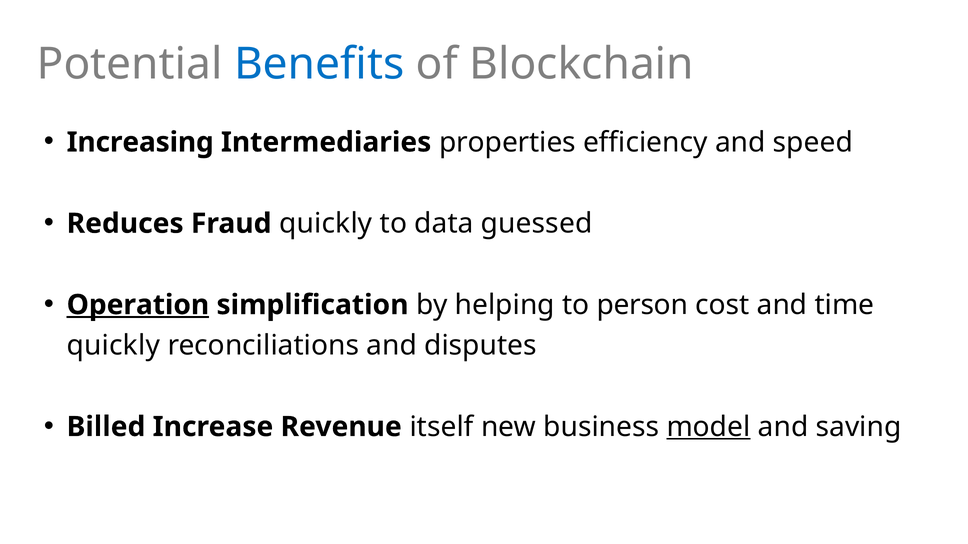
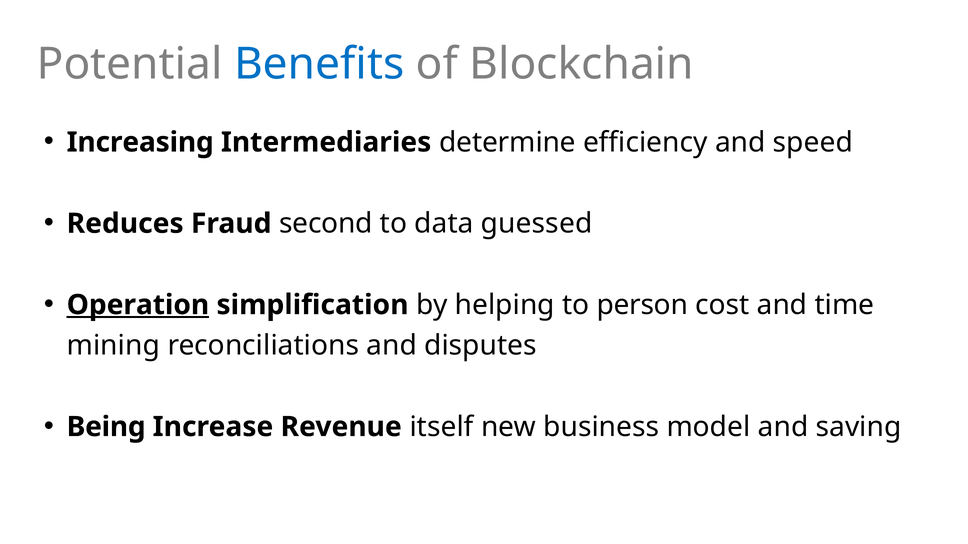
properties: properties -> determine
Fraud quickly: quickly -> second
quickly at (113, 346): quickly -> mining
Billed: Billed -> Being
model underline: present -> none
